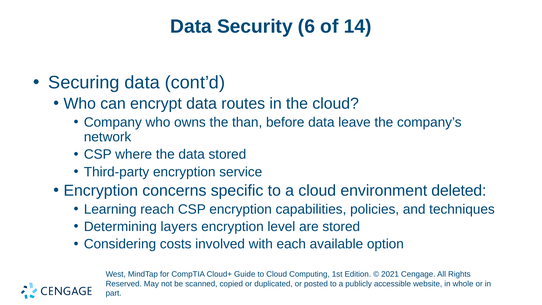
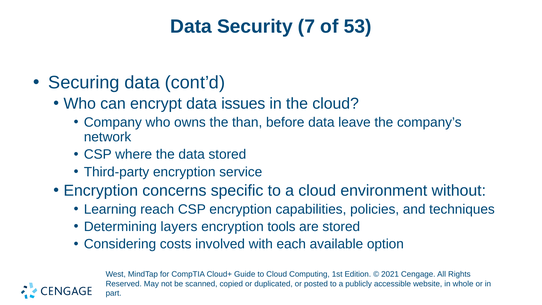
6: 6 -> 7
14: 14 -> 53
routes: routes -> issues
deleted: deleted -> without
level: level -> tools
